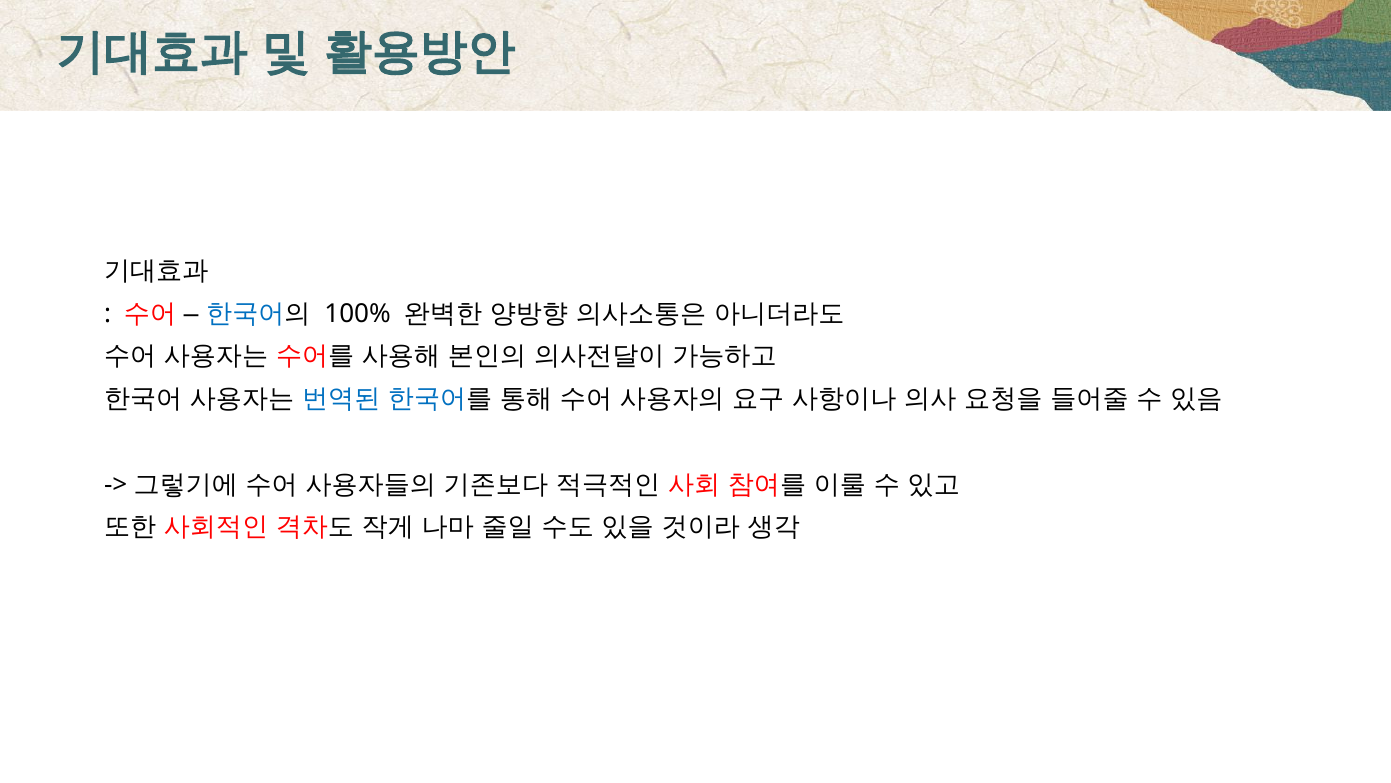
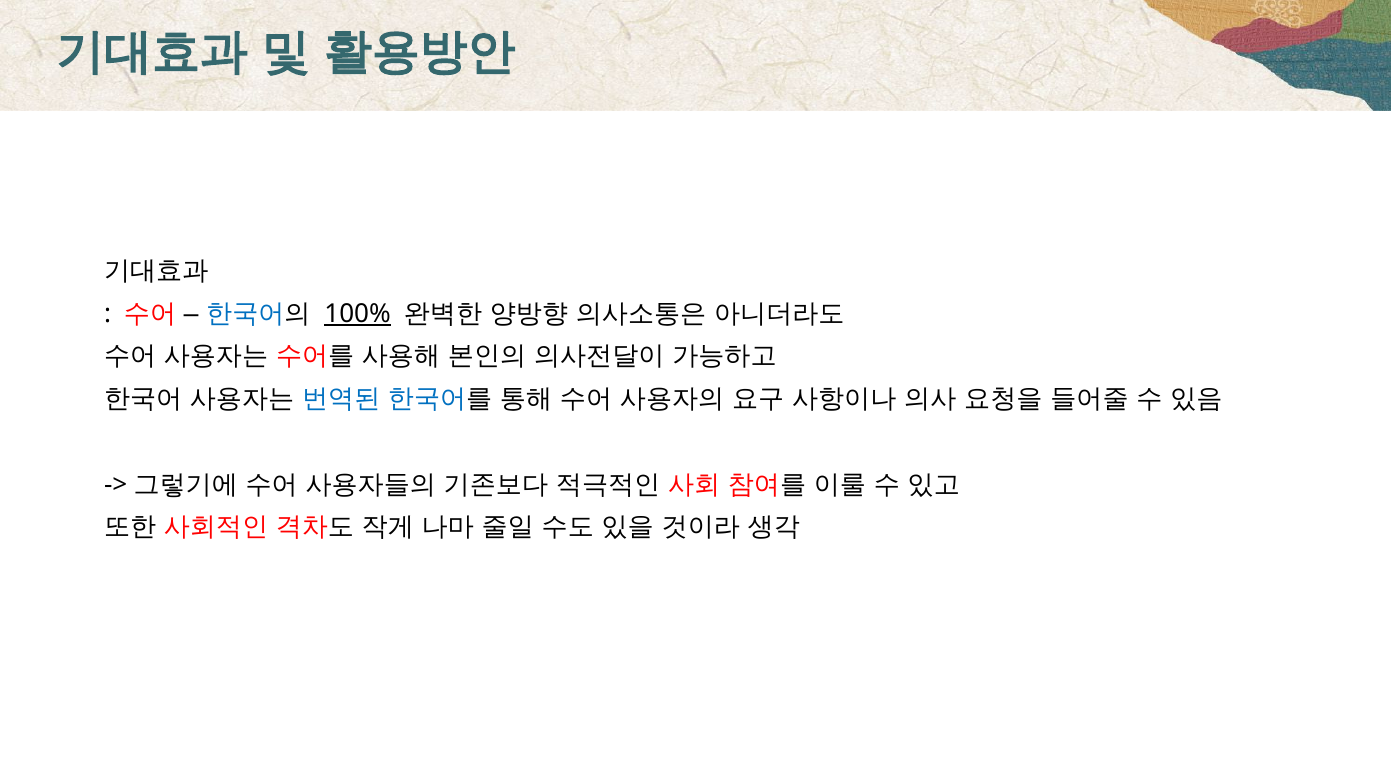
100% underline: none -> present
